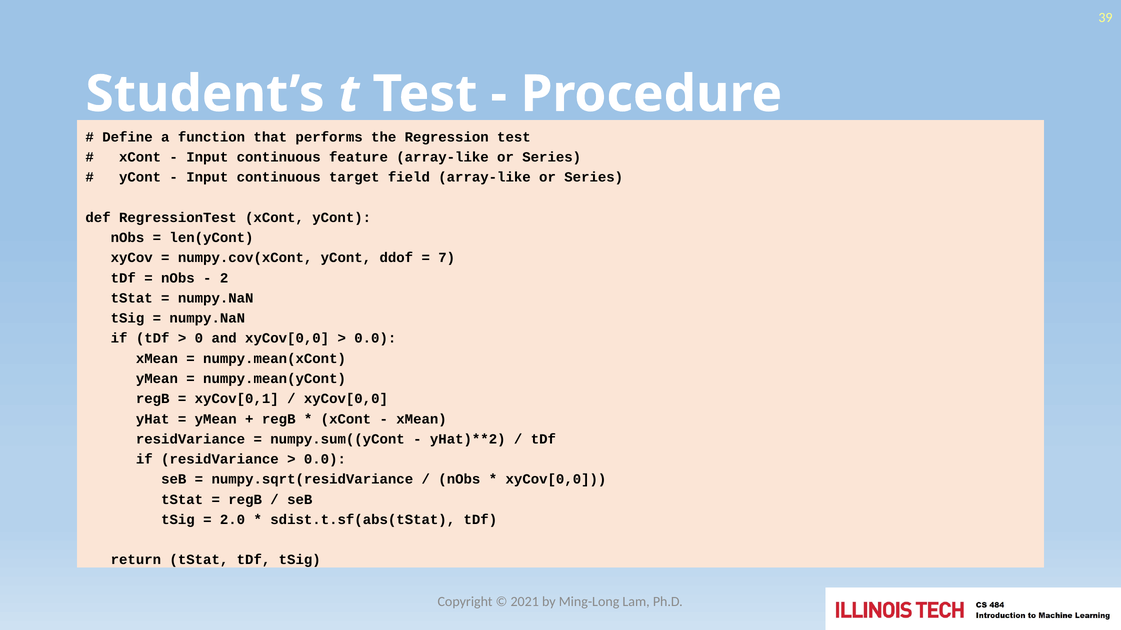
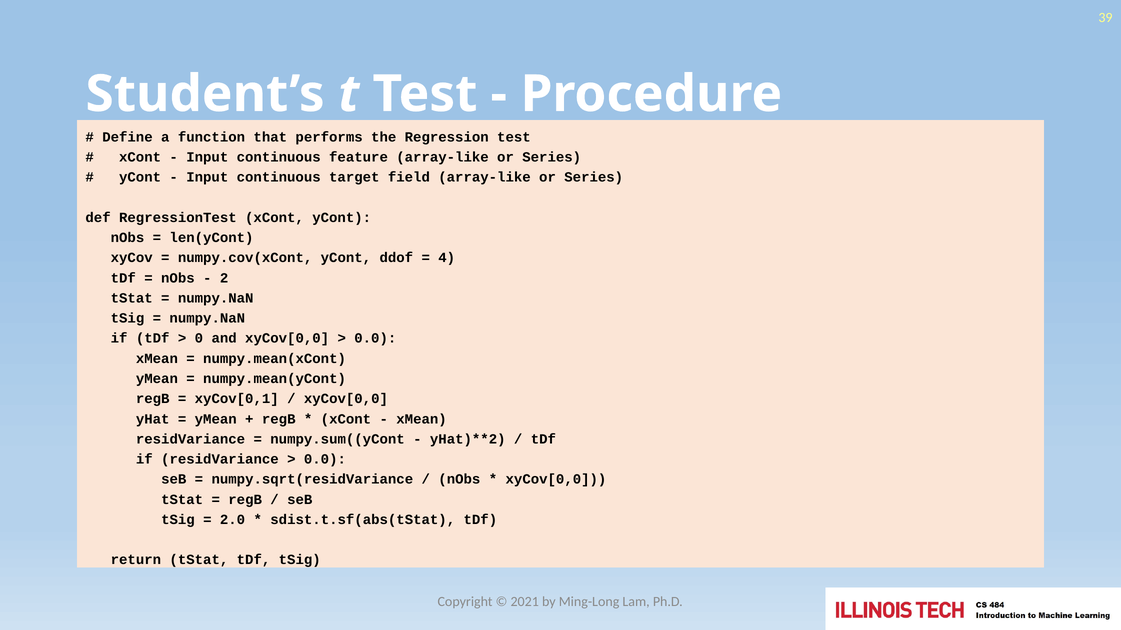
7: 7 -> 4
